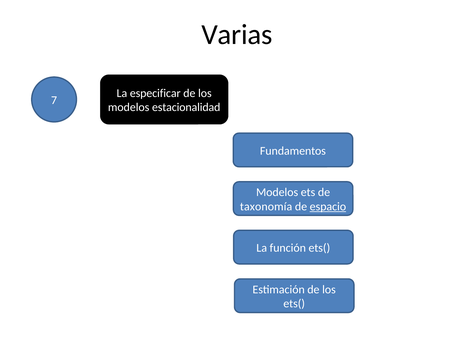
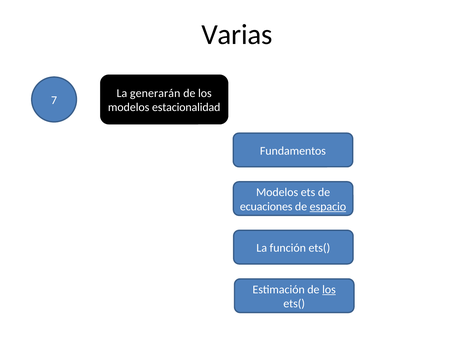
especificar: especificar -> generarán
taxonomía: taxonomía -> ecuaciones
los at (329, 289) underline: none -> present
